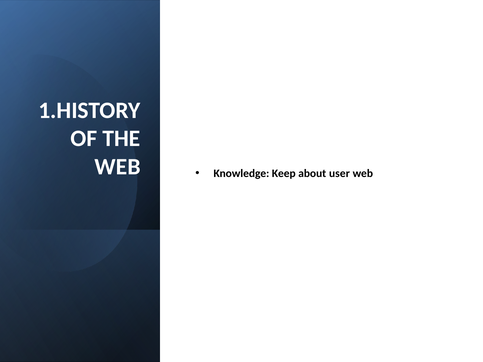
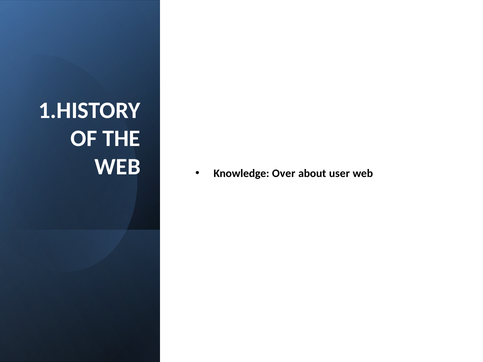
Keep: Keep -> Over
